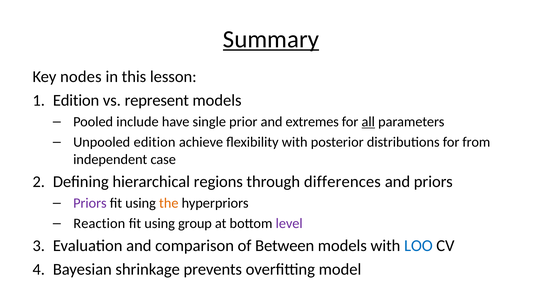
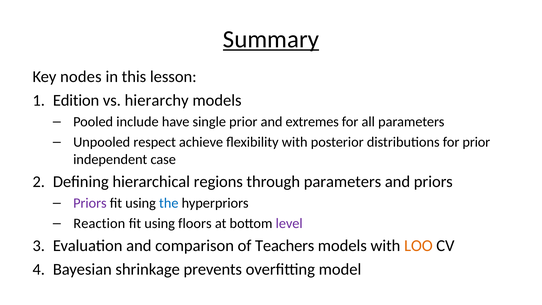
represent: represent -> hierarchy
all underline: present -> none
Unpooled edition: edition -> respect
for from: from -> prior
through differences: differences -> parameters
the colour: orange -> blue
group: group -> floors
Between: Between -> Teachers
LOO colour: blue -> orange
